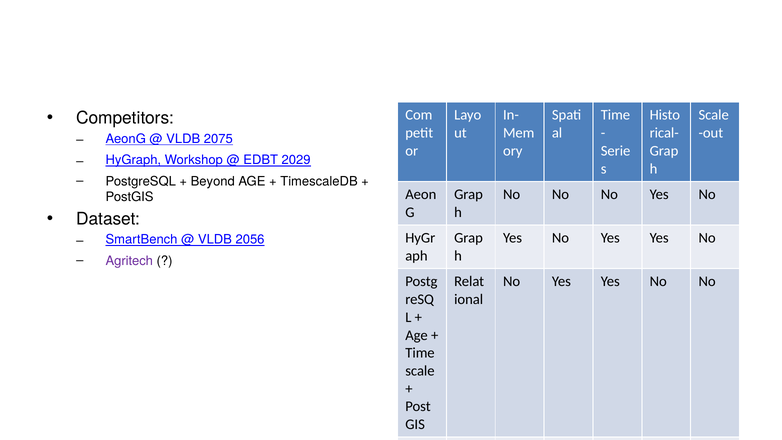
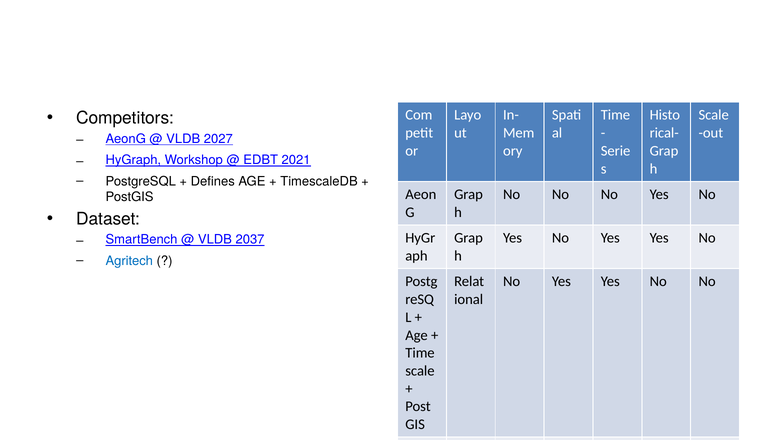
2075: 2075 -> 2027
2029: 2029 -> 2021
Beyond: Beyond -> Defines
2056: 2056 -> 2037
Agritech colour: purple -> blue
